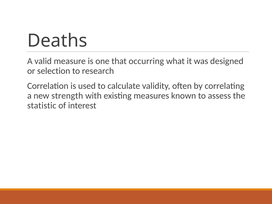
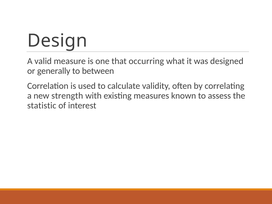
Deaths: Deaths -> Design
selection: selection -> generally
research: research -> between
